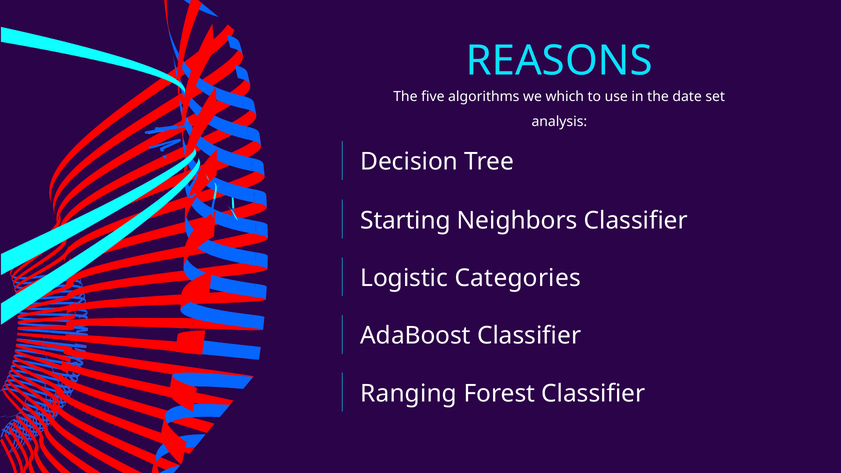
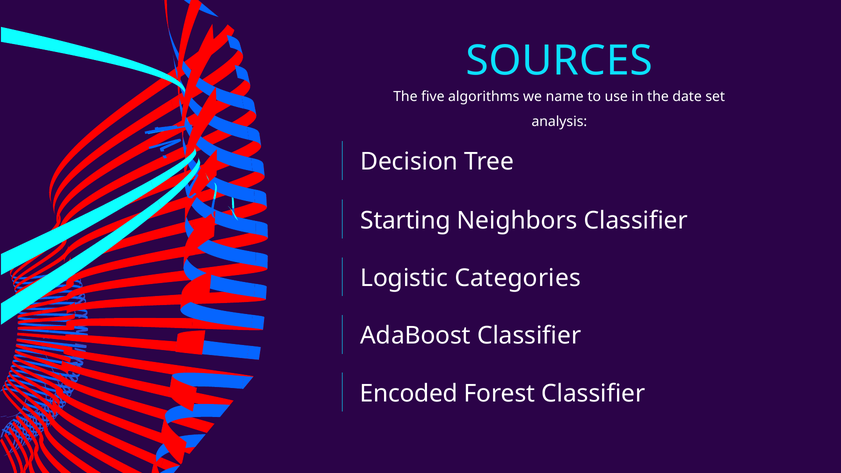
REASONS: REASONS -> SOURCES
which: which -> name
Ranging: Ranging -> Encoded
